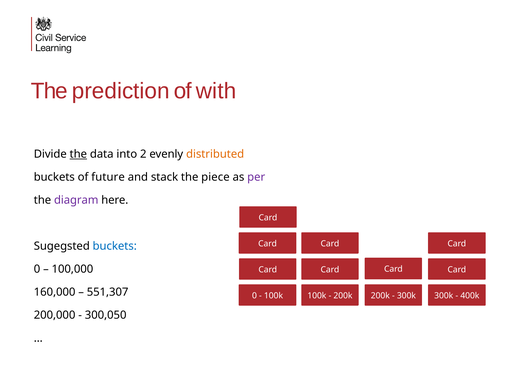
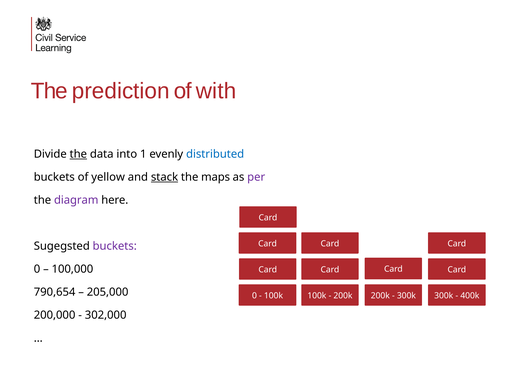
2: 2 -> 1
distributed colour: orange -> blue
future: future -> yellow
stack underline: none -> present
piece: piece -> maps
buckets at (115, 246) colour: blue -> purple
160,000: 160,000 -> 790,654
551,307: 551,307 -> 205,000
300,050: 300,050 -> 302,000
